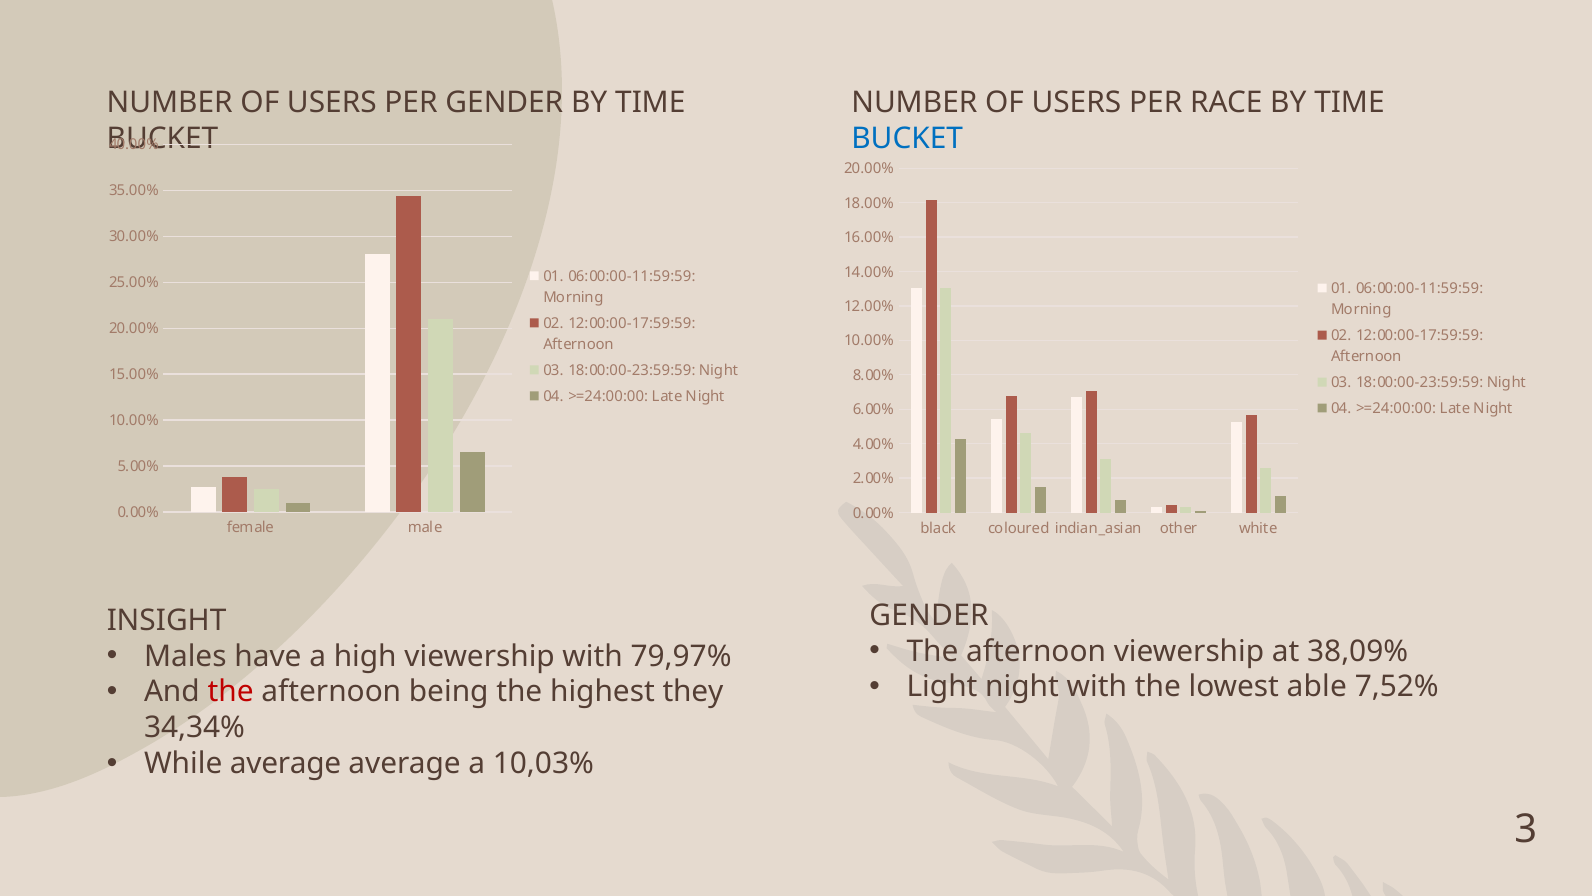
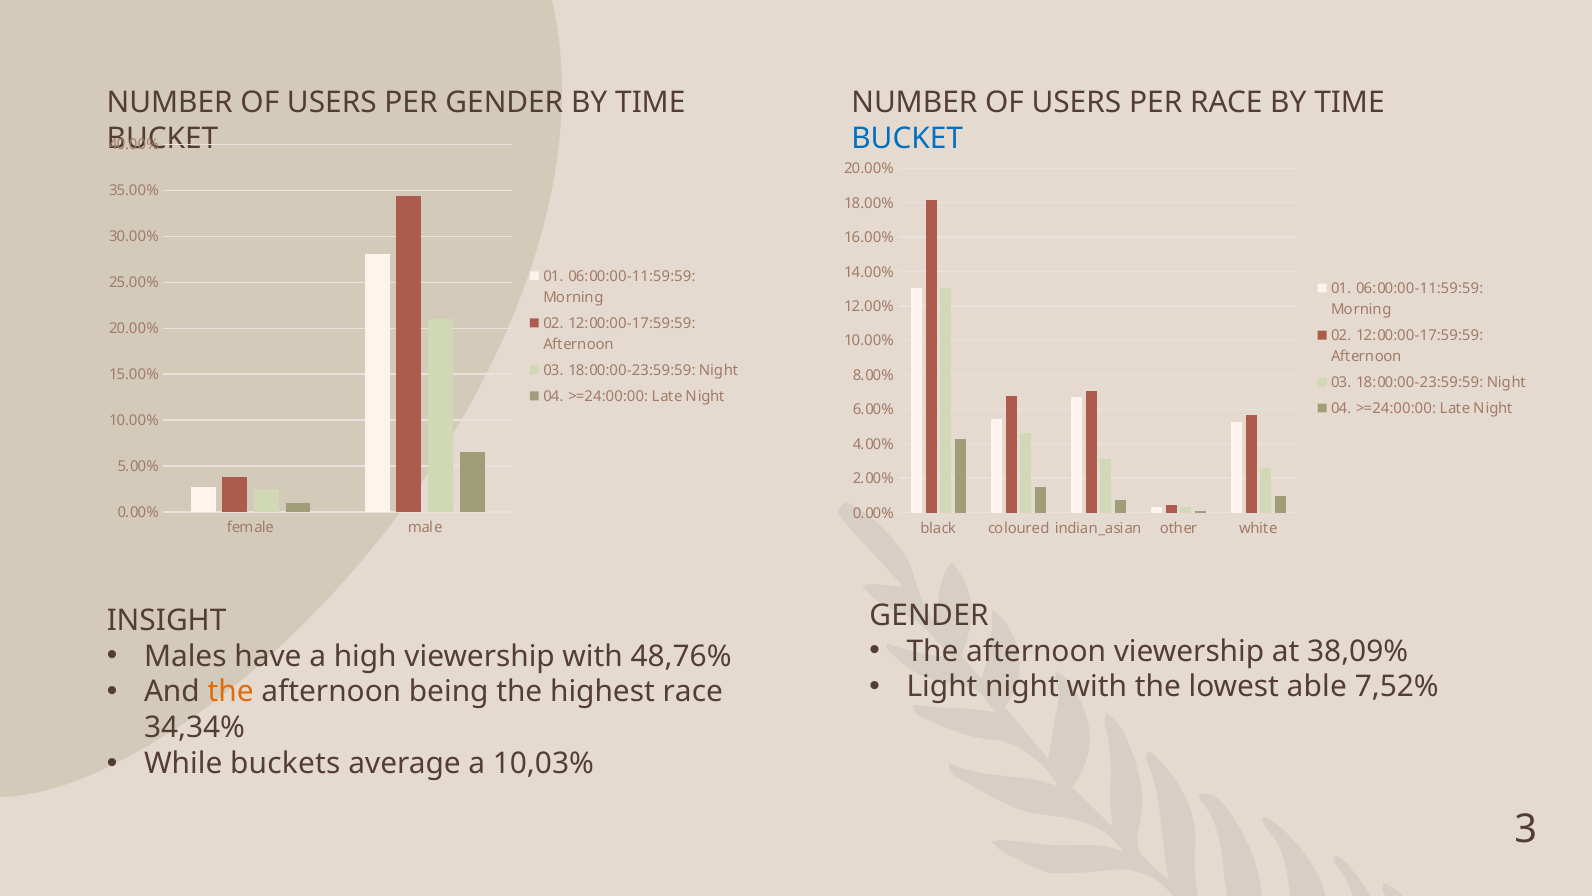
79,97%: 79,97% -> 48,76%
the at (231, 692) colour: red -> orange
highest they: they -> race
While average: average -> buckets
